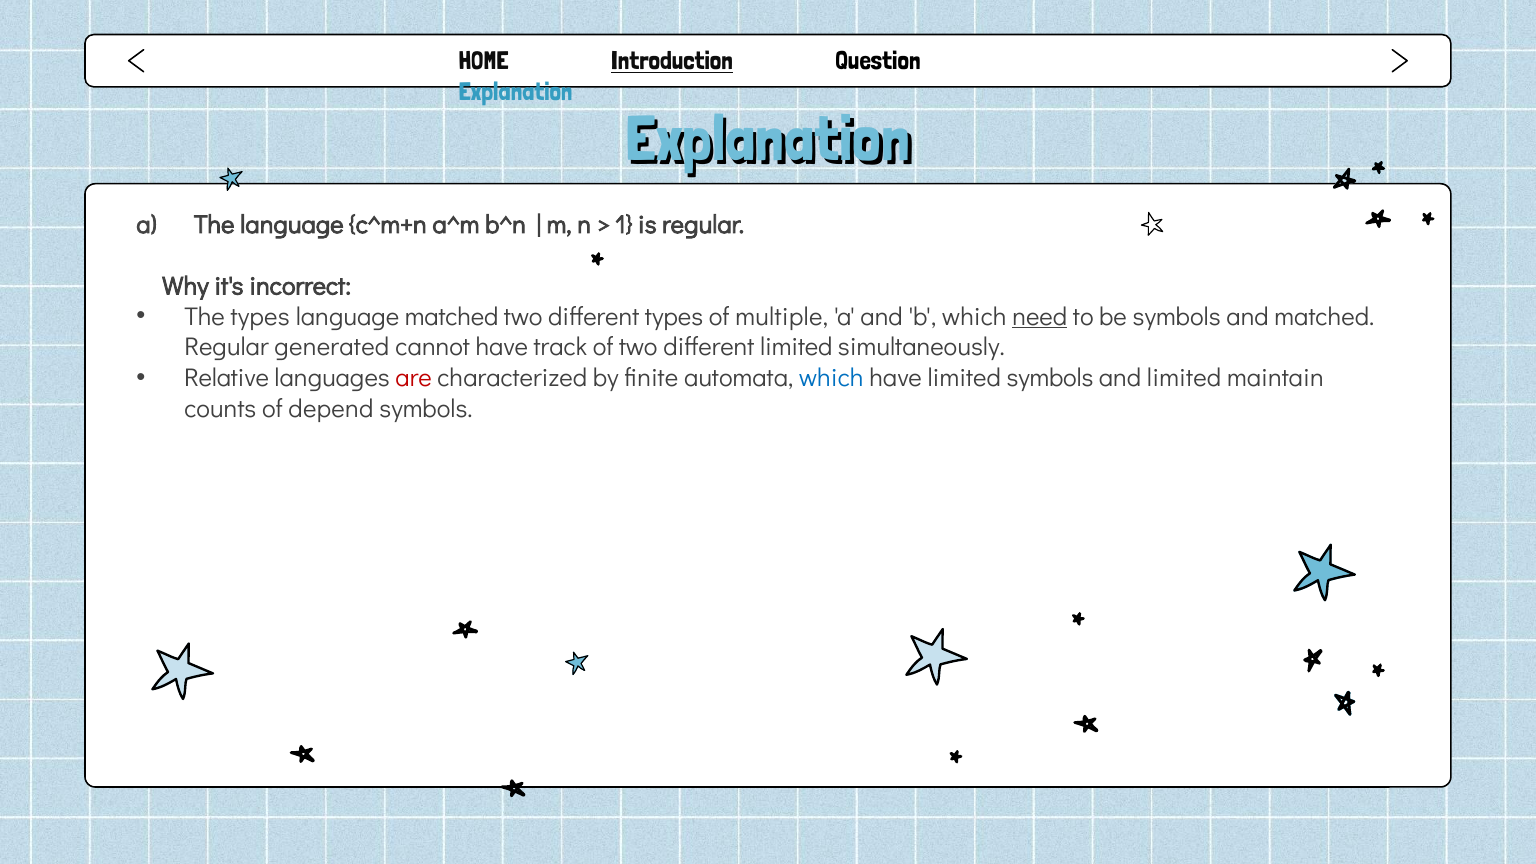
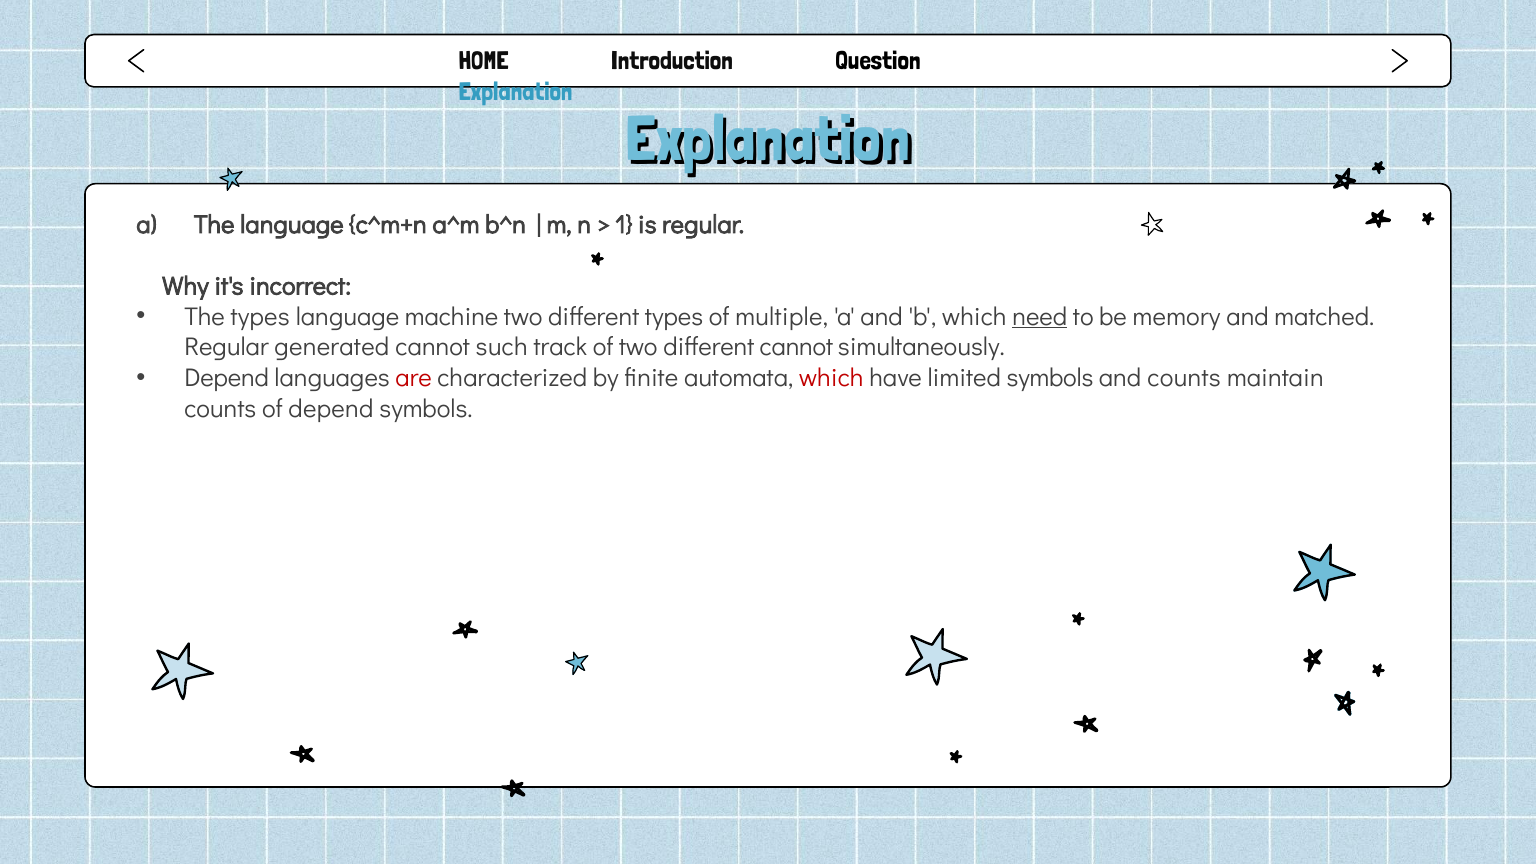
Introduction underline: present -> none
language matched: matched -> machine
be symbols: symbols -> memory
cannot have: have -> such
different limited: limited -> cannot
Relative at (227, 378): Relative -> Depend
which at (831, 378) colour: blue -> red
and limited: limited -> counts
